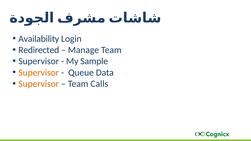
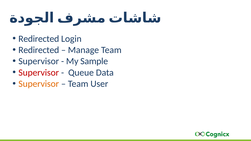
Availability at (39, 39): Availability -> Redirected
Supervisor at (39, 73) colour: orange -> red
Calls: Calls -> User
